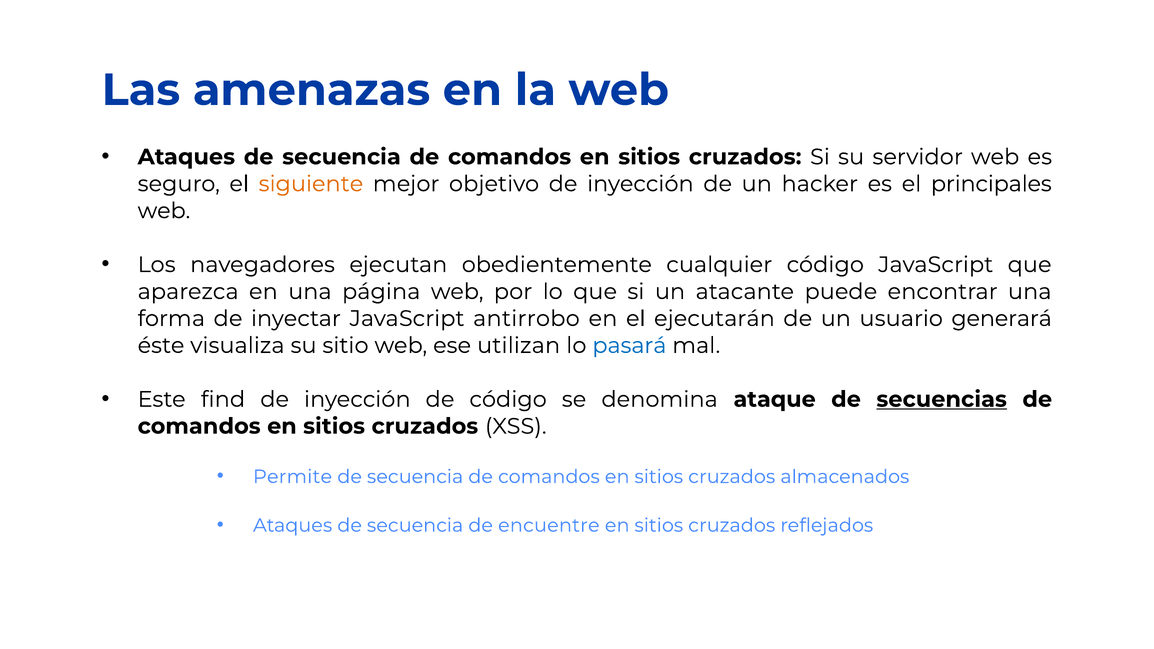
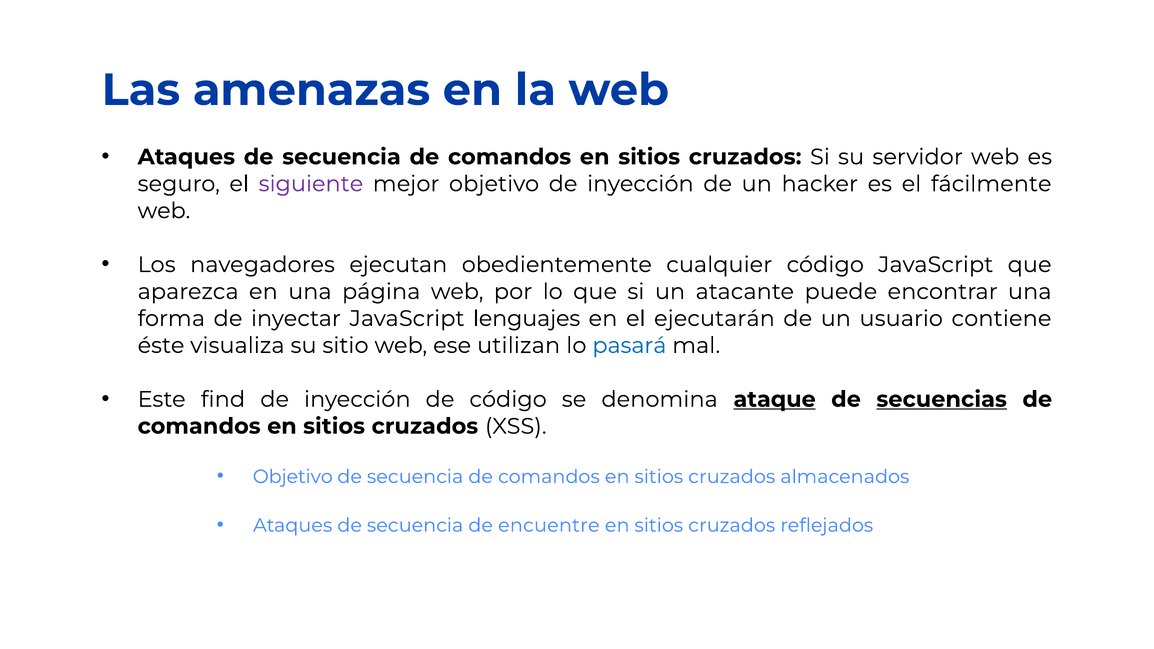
siguiente colour: orange -> purple
principales: principales -> fácilmente
antirrobo: antirrobo -> lenguajes
generará: generará -> contiene
ataque underline: none -> present
Permite at (293, 477): Permite -> Objetivo
